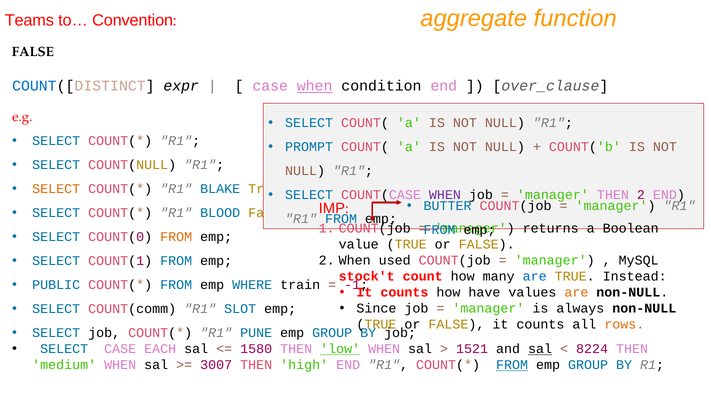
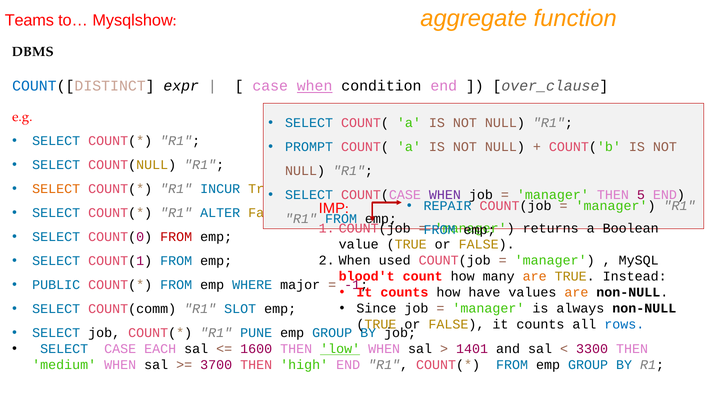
Convention: Convention -> Mysqlshow
FALSE at (33, 52): FALSE -> DBMS
BLAKE: BLAKE -> INCUR
THEN 2: 2 -> 5
BUTTER: BUTTER -> REPAIR
BLOOD: BLOOD -> ALTER
FROM at (176, 237) colour: orange -> red
stock't: stock't -> blood't
are at (535, 276) colour: blue -> orange
train: train -> major
rows colour: orange -> blue
1580: 1580 -> 1600
1521: 1521 -> 1401
sal at (540, 349) underline: present -> none
8224: 8224 -> 3300
3007: 3007 -> 3700
FROM at (512, 365) underline: present -> none
